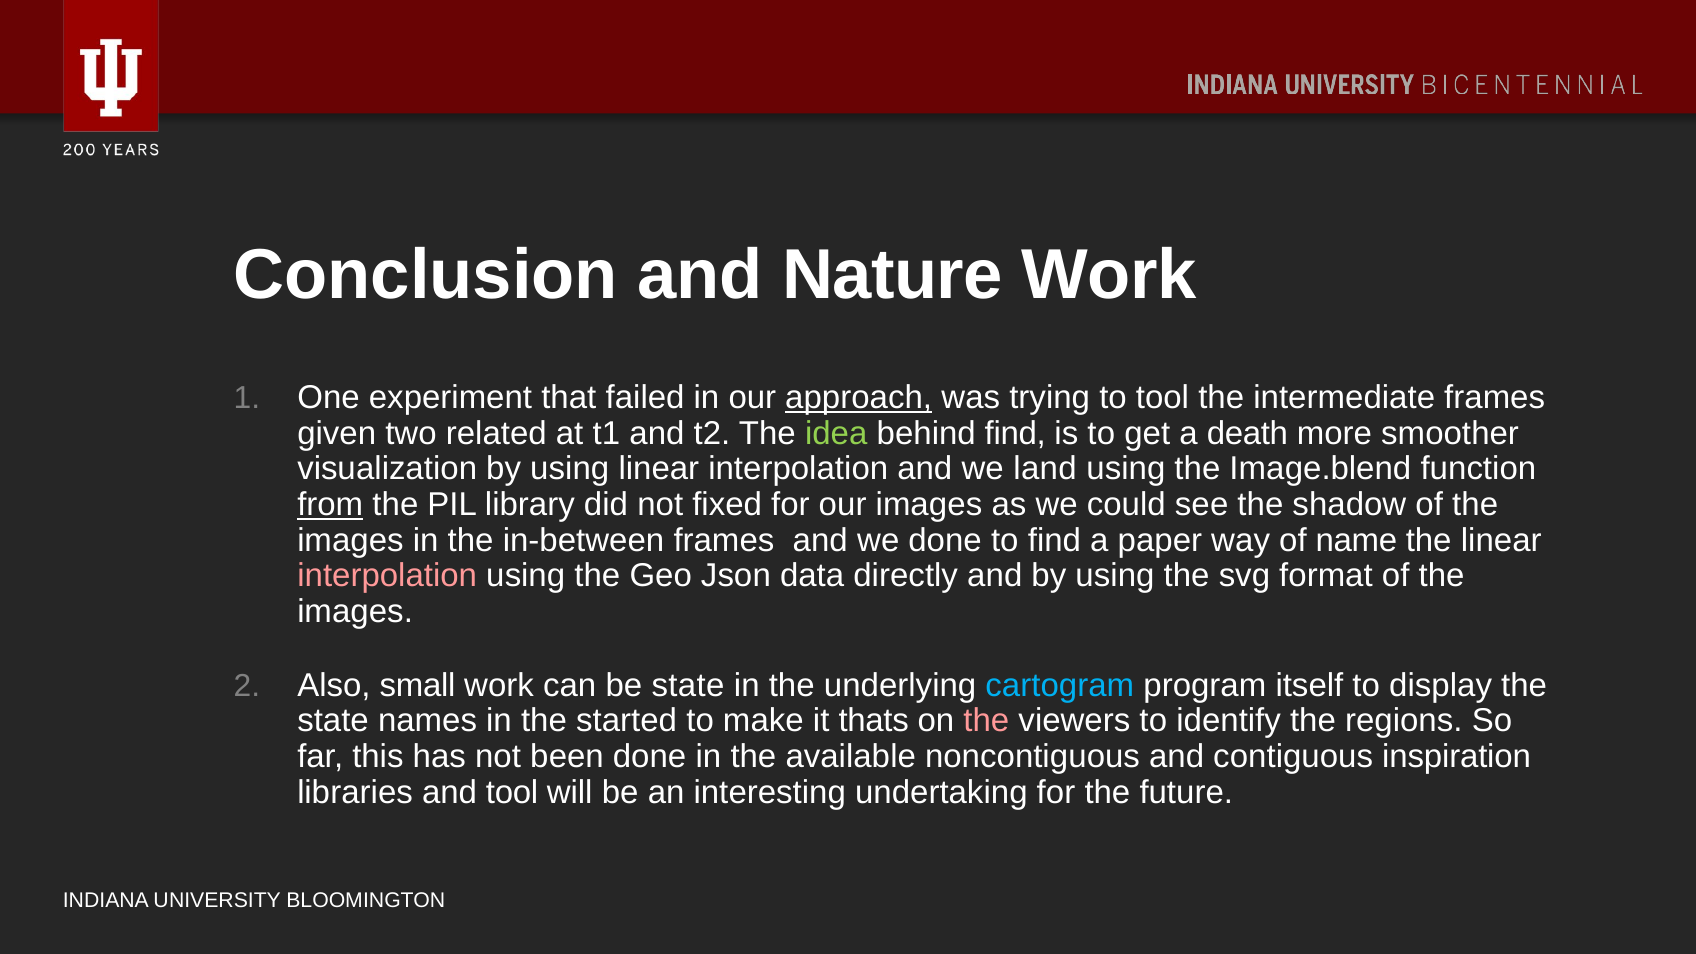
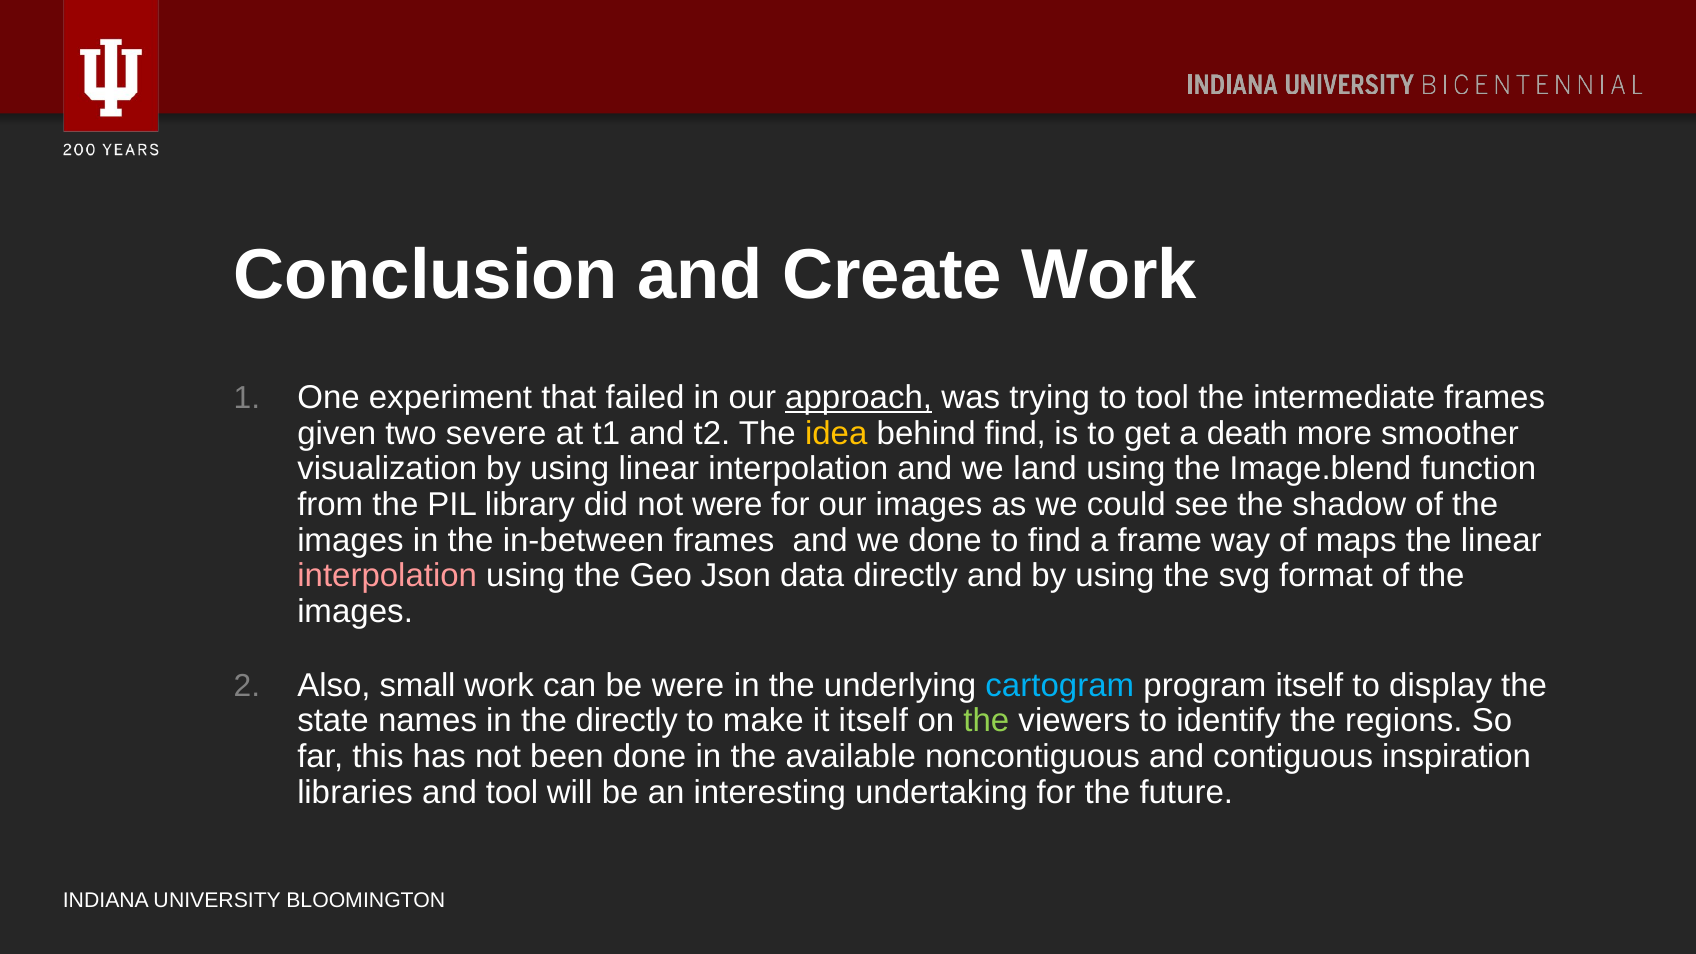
Nature: Nature -> Create
related: related -> severe
idea colour: light green -> yellow
from underline: present -> none
not fixed: fixed -> were
paper: paper -> frame
name: name -> maps
be state: state -> were
the started: started -> directly
it thats: thats -> itself
the at (986, 721) colour: pink -> light green
